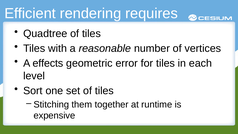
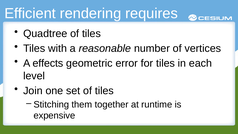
Sort: Sort -> Join
